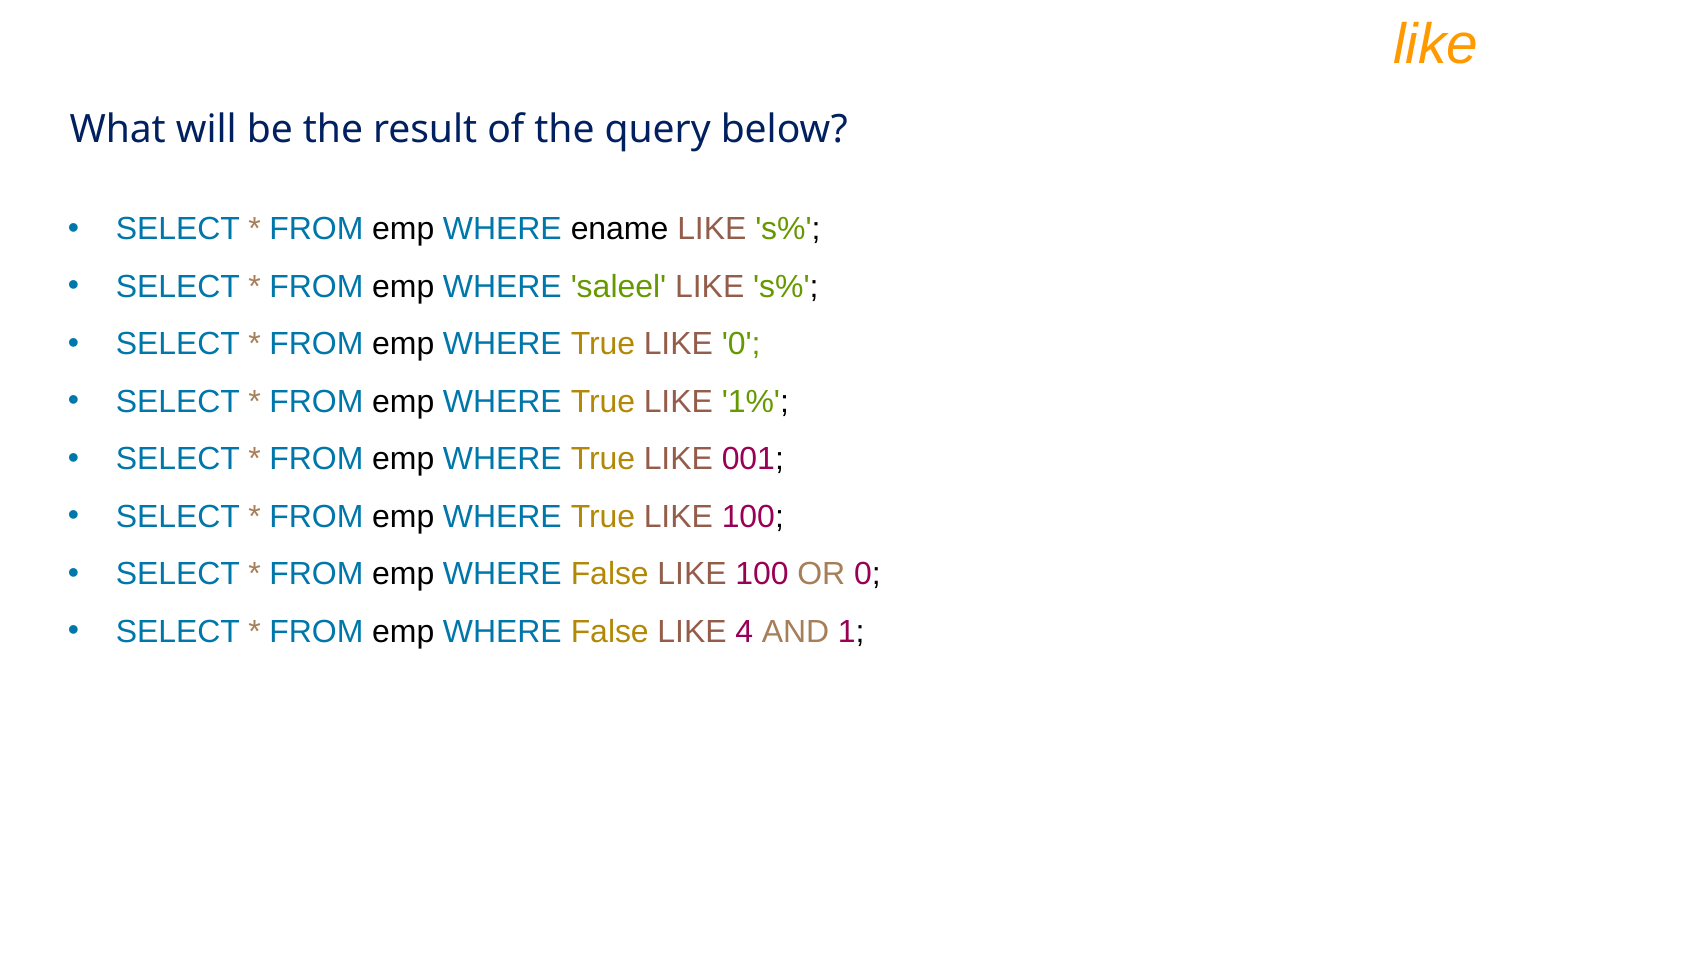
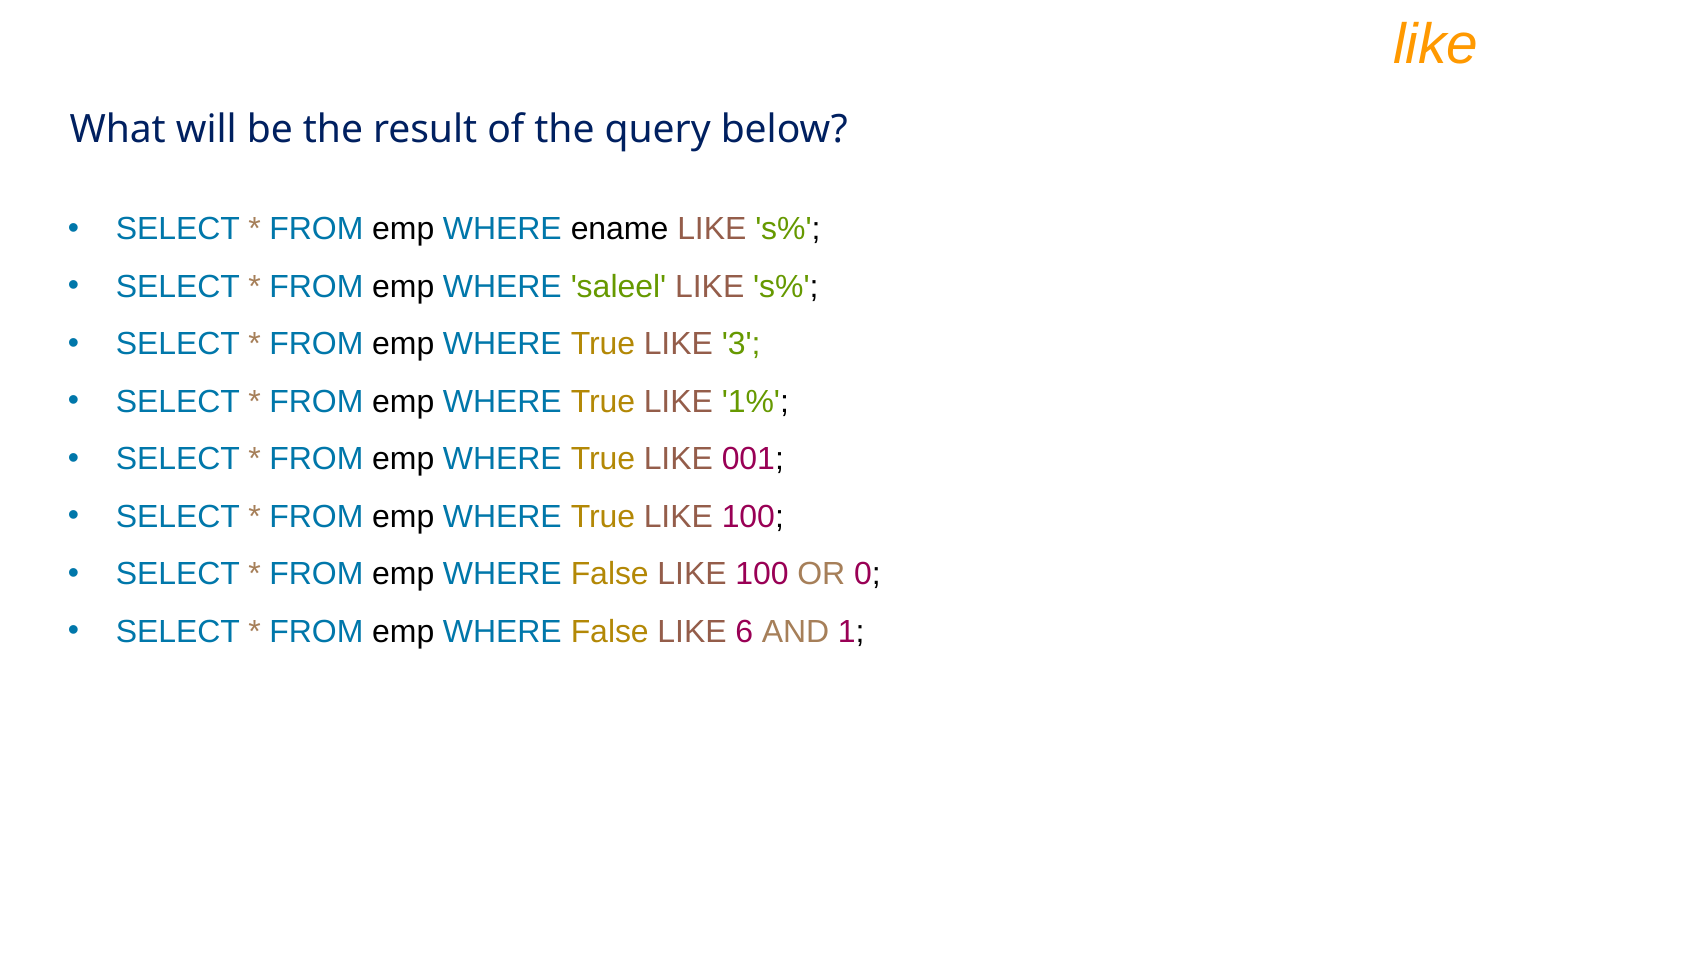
LIKE 0: 0 -> 3
4: 4 -> 6
